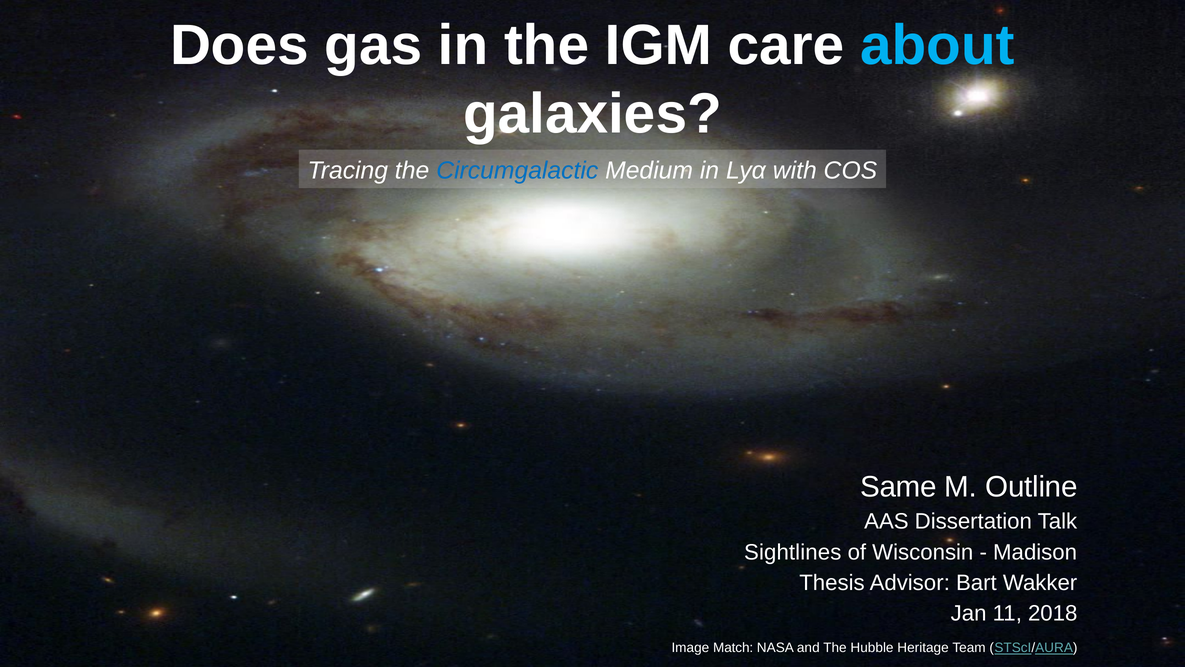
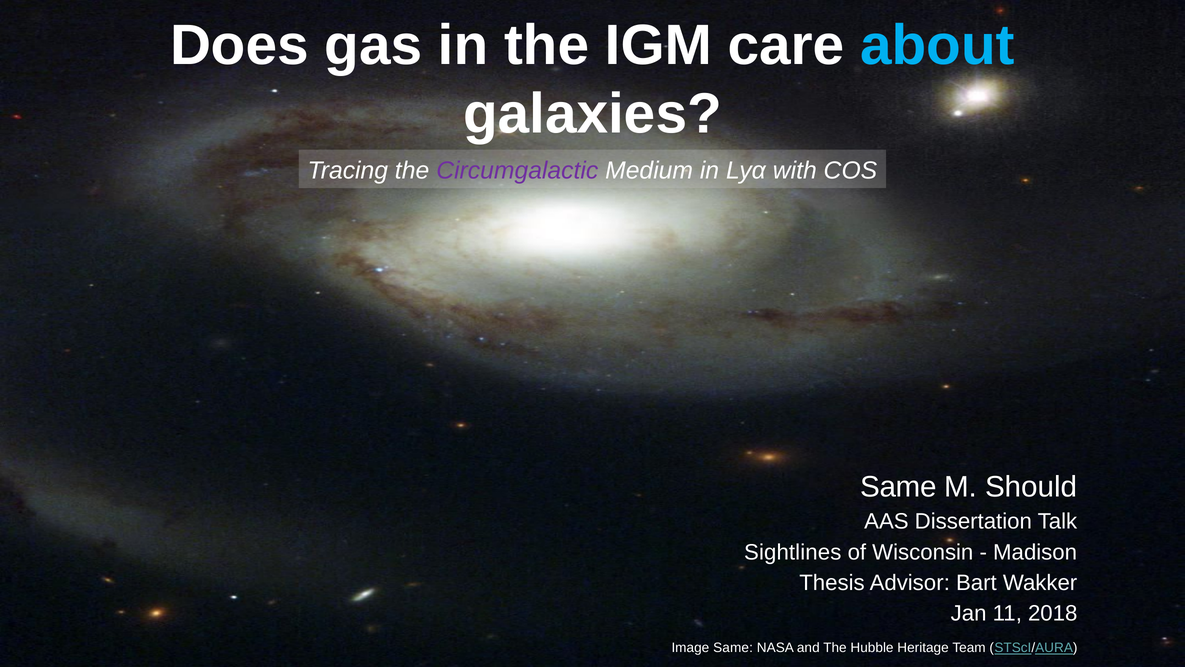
Circumgalactic colour: blue -> purple
Outline: Outline -> Should
Image Match: Match -> Same
